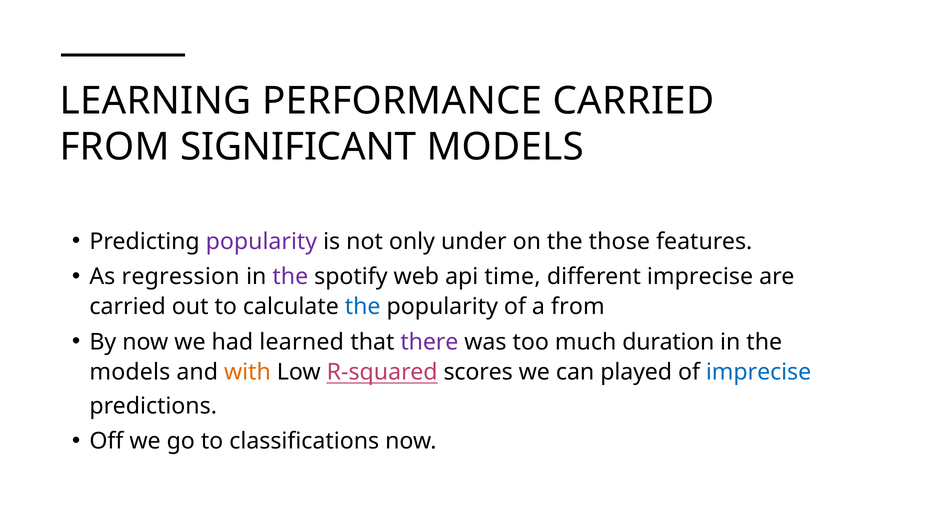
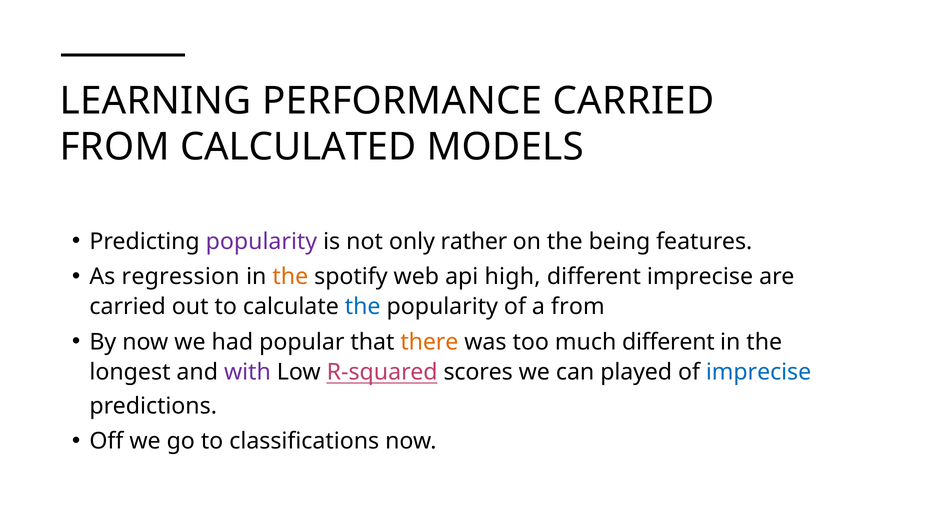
SIGNIFICANT: SIGNIFICANT -> CALCULATED
under: under -> rather
those: those -> being
the at (290, 277) colour: purple -> orange
time: time -> high
learned: learned -> popular
there colour: purple -> orange
much duration: duration -> different
models at (130, 372): models -> longest
with colour: orange -> purple
